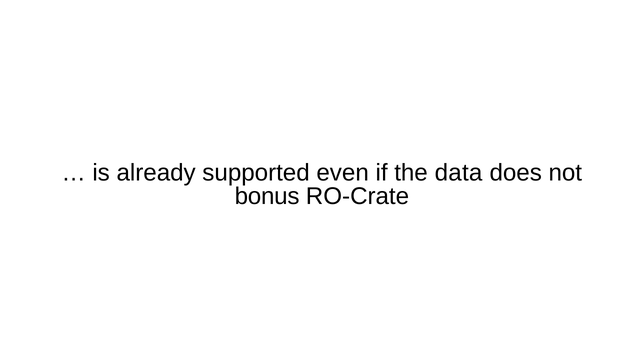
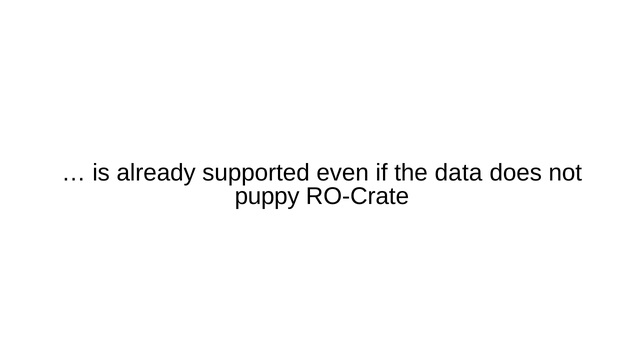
bonus: bonus -> puppy
